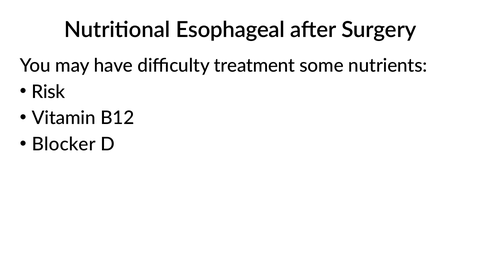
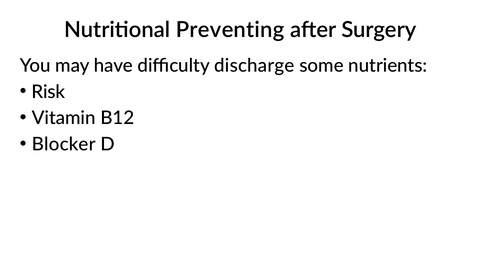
Esophageal: Esophageal -> Preventing
treatment: treatment -> discharge
